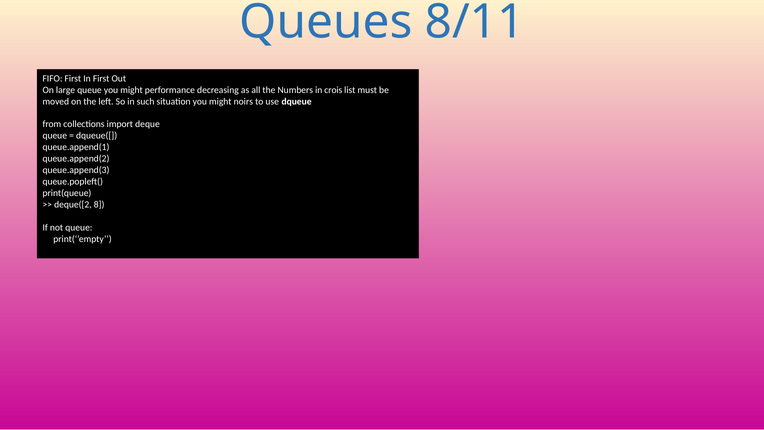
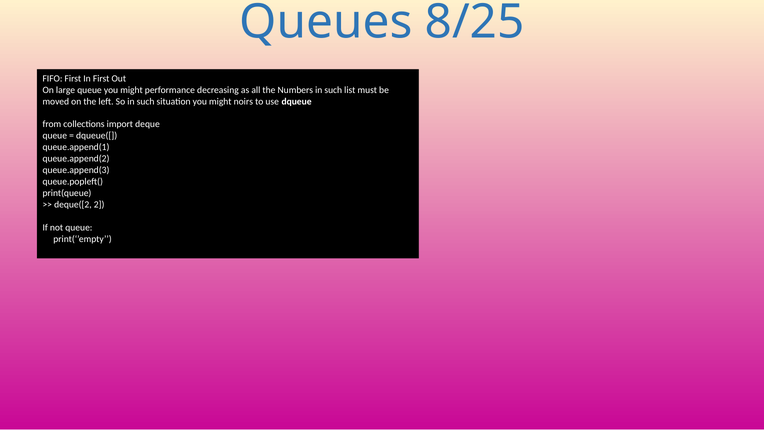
8/11: 8/11 -> 8/25
Numbers in crois: crois -> such
8: 8 -> 2
